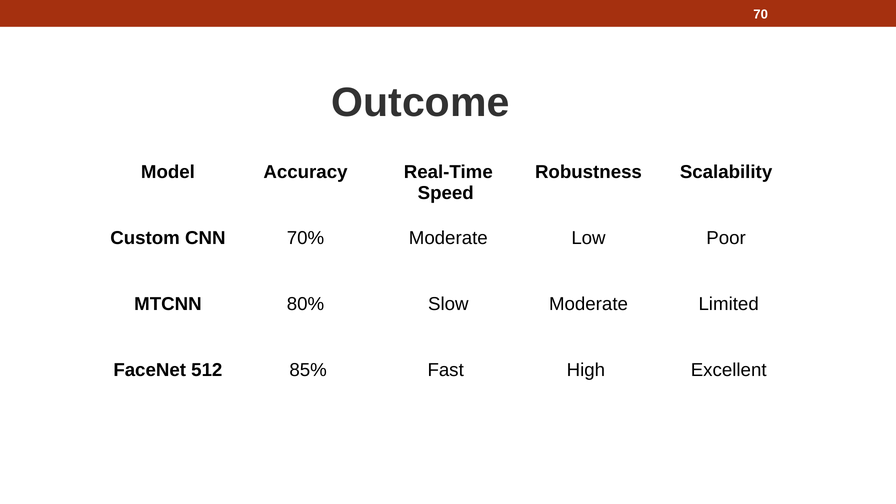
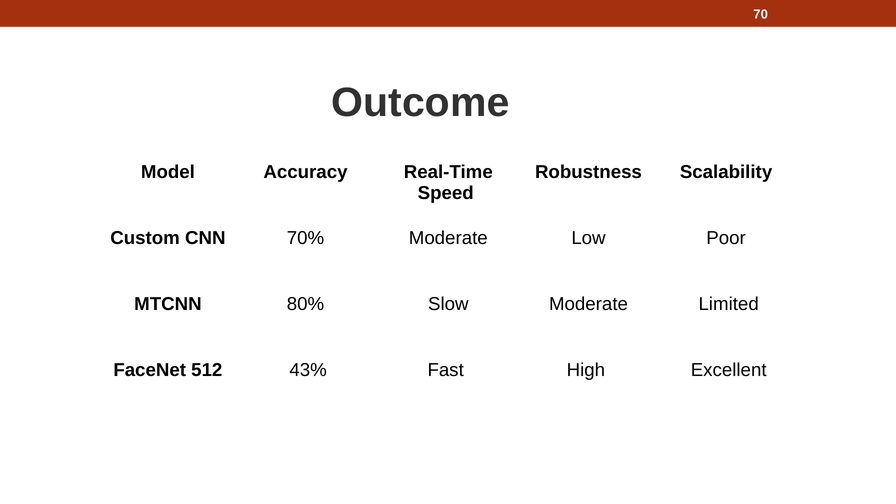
85%: 85% -> 43%
